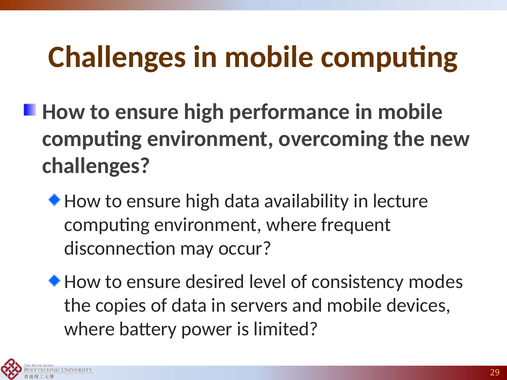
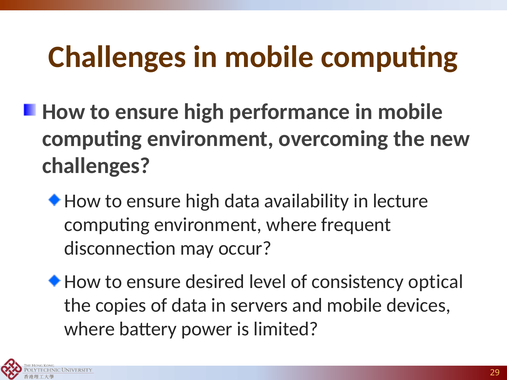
modes: modes -> optical
